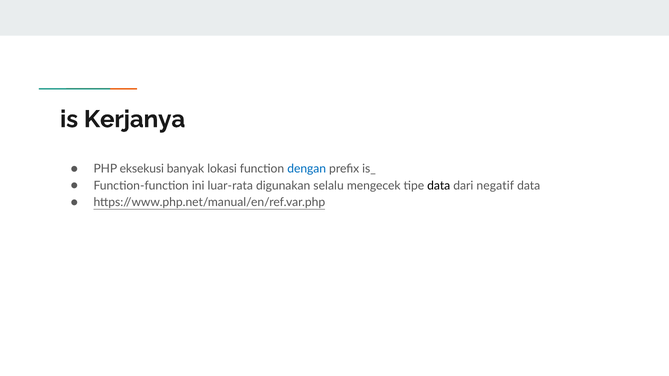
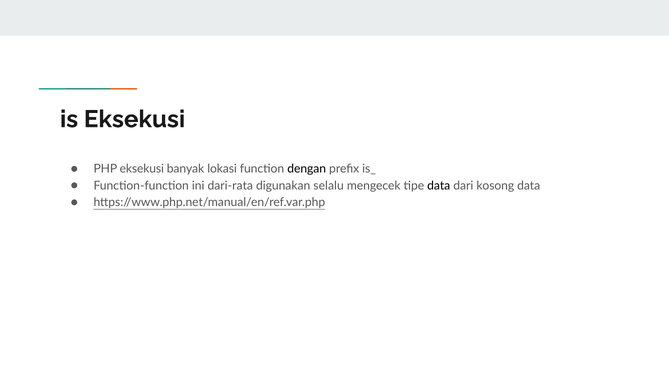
is Kerjanya: Kerjanya -> Eksekusi
dengan colour: blue -> black
luar-rata: luar-rata -> dari-rata
negatif: negatif -> kosong
